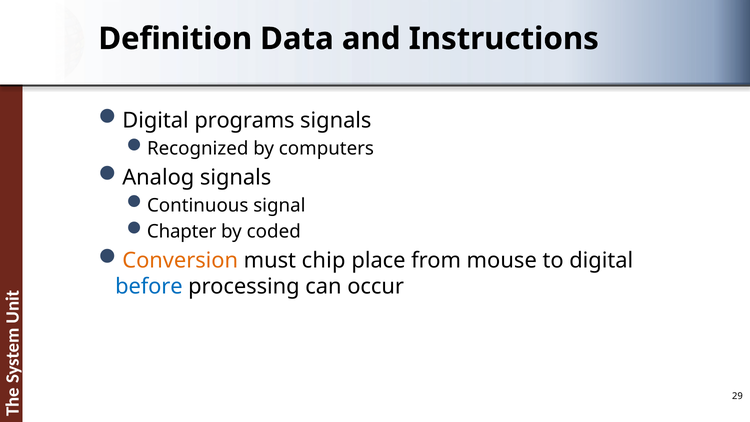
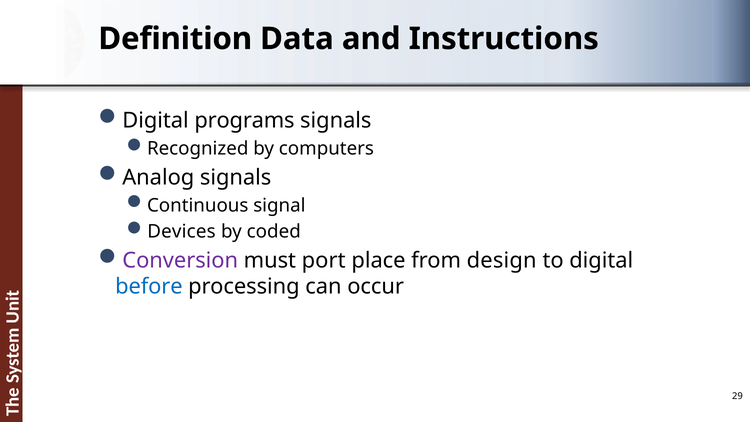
Chapter: Chapter -> Devices
Conversion colour: orange -> purple
chip: chip -> port
mouse: mouse -> design
